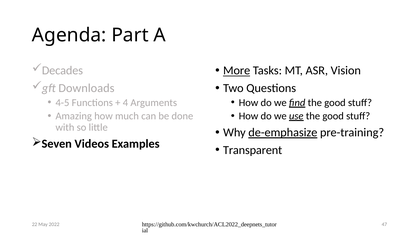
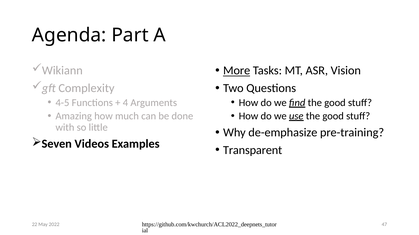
Decades: Decades -> Wikiann
Downloads: Downloads -> Complexity
de-emphasize underline: present -> none
